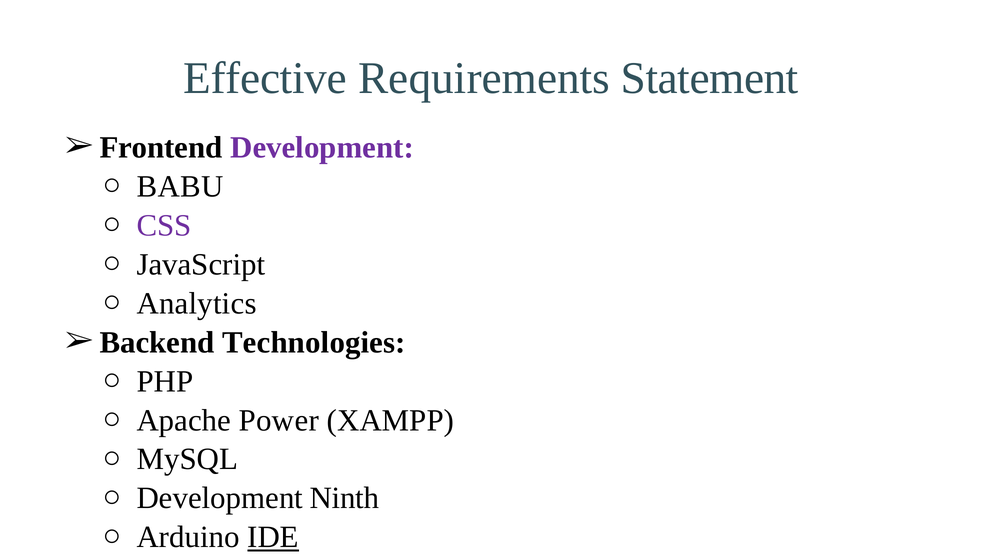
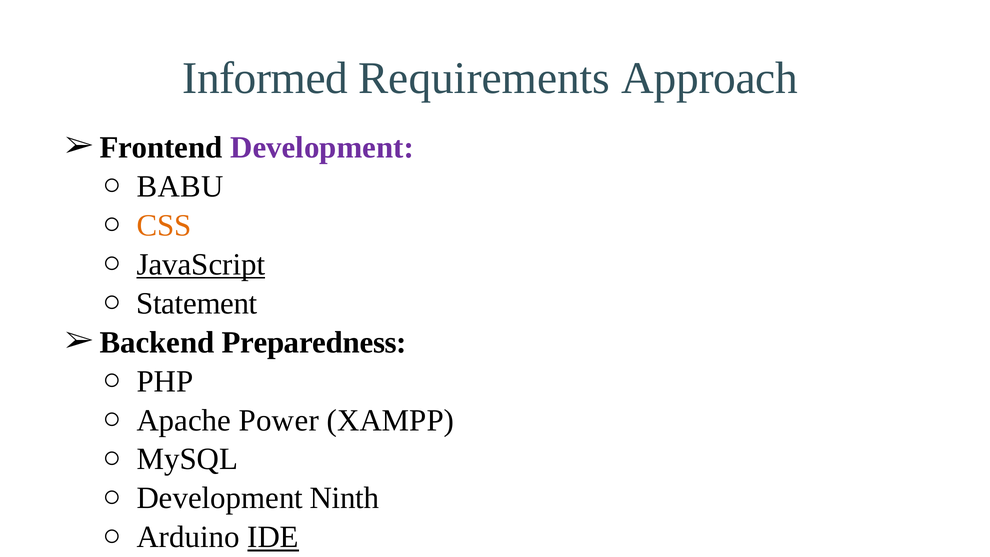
Effective: Effective -> Informed
Statement: Statement -> Approach
CSS colour: purple -> orange
JavaScript underline: none -> present
Analytics: Analytics -> Statement
Technologies: Technologies -> Preparedness
